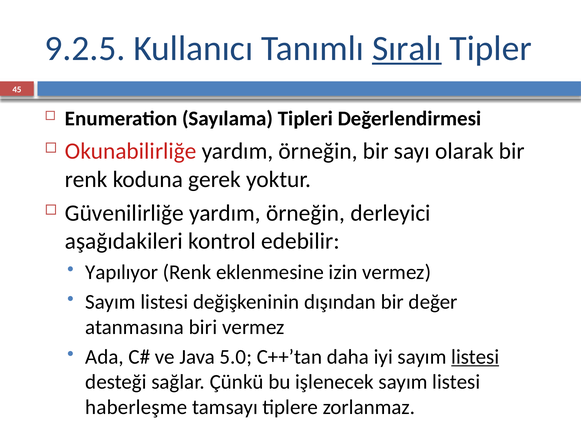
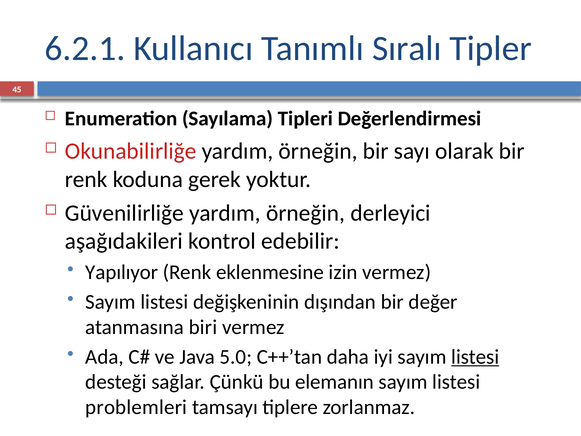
9.2.5: 9.2.5 -> 6.2.1
Sıralı underline: present -> none
işlenecek: işlenecek -> elemanın
haberleşme: haberleşme -> problemleri
